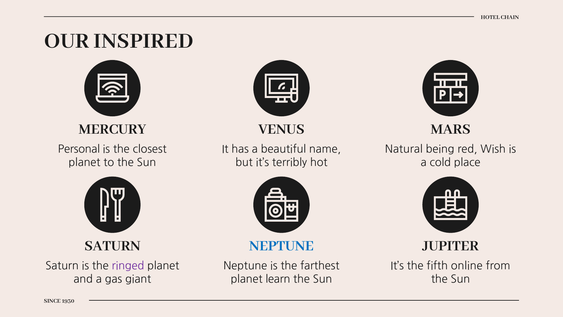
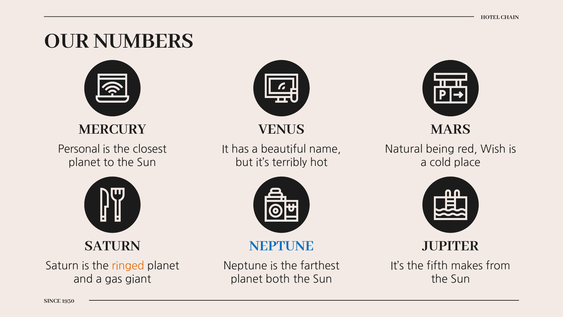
INSPIRED: INSPIRED -> NUMBERS
ringed colour: purple -> orange
online: online -> makes
learn: learn -> both
